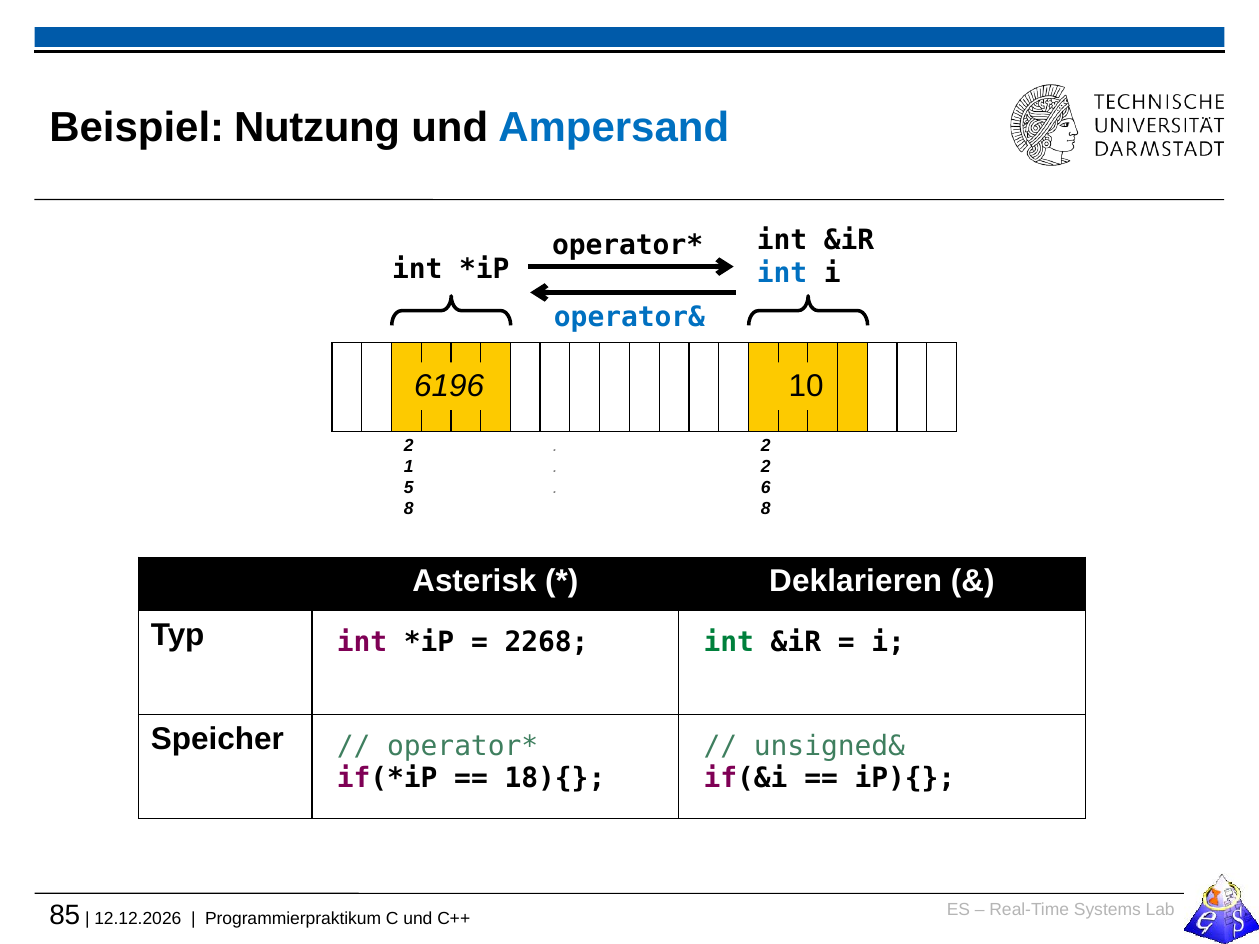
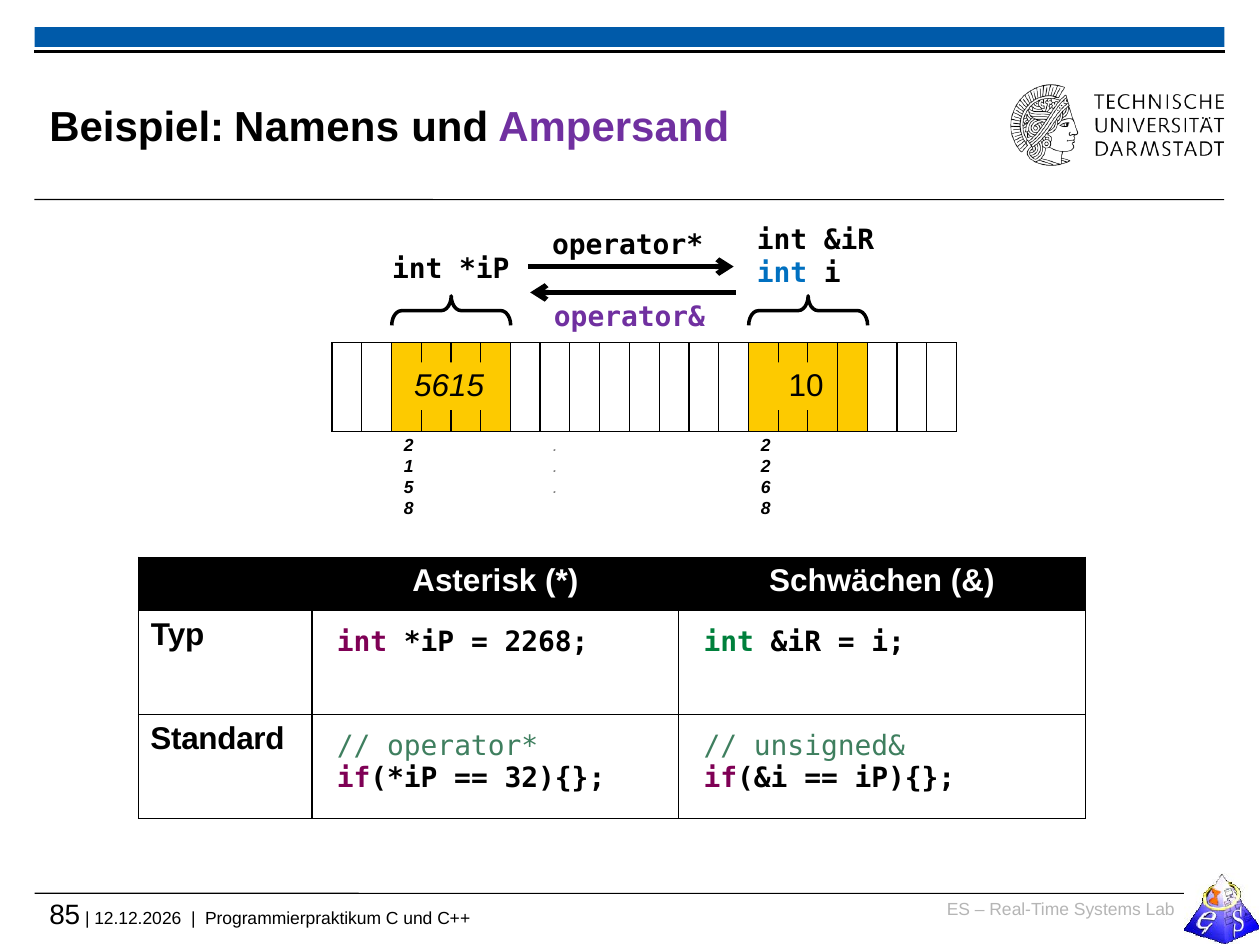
Nutzung: Nutzung -> Namens
Ampersand colour: blue -> purple
operator& colour: blue -> purple
6196: 6196 -> 5615
Deklarieren: Deklarieren -> Schwächen
Speicher: Speicher -> Standard
18){: 18){ -> 32){
